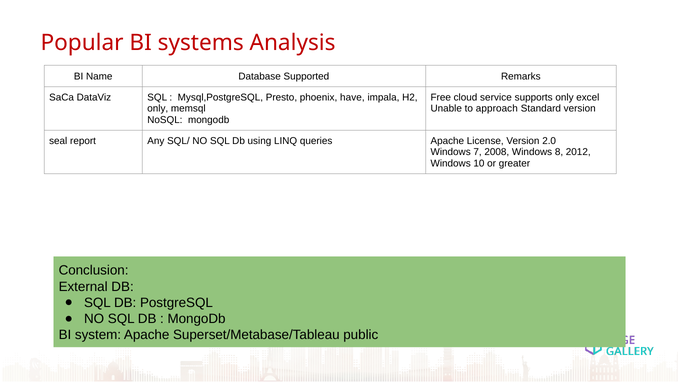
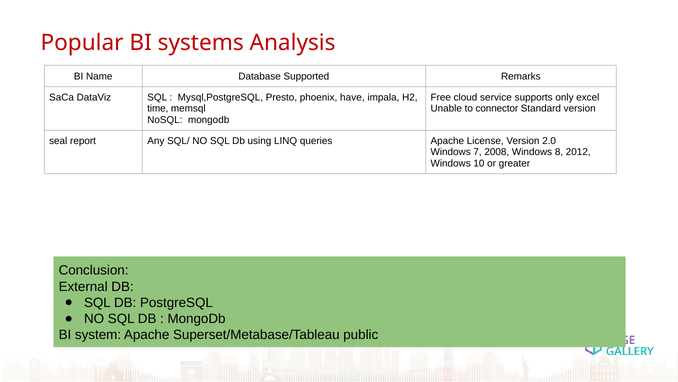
only at (158, 109): only -> time
approach: approach -> connector
